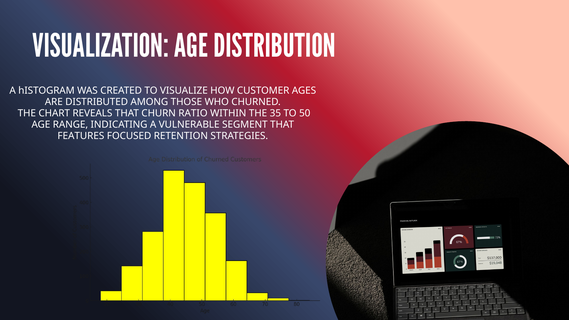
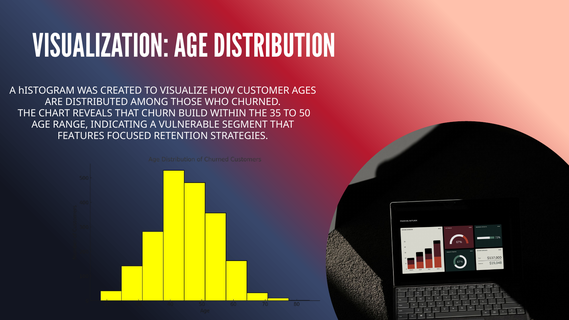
RATIO: RATIO -> BUILD
